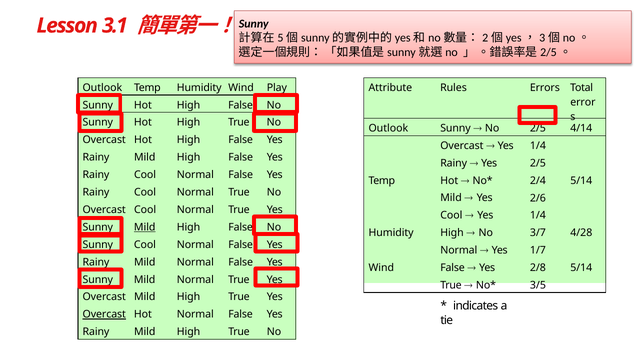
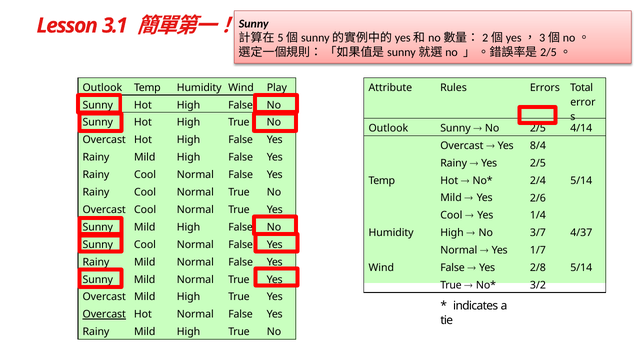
1/4 at (538, 146): 1/4 -> 8/4
Mild at (145, 227) underline: present -> none
4/28: 4/28 -> 4/37
3/5: 3/5 -> 3/2
